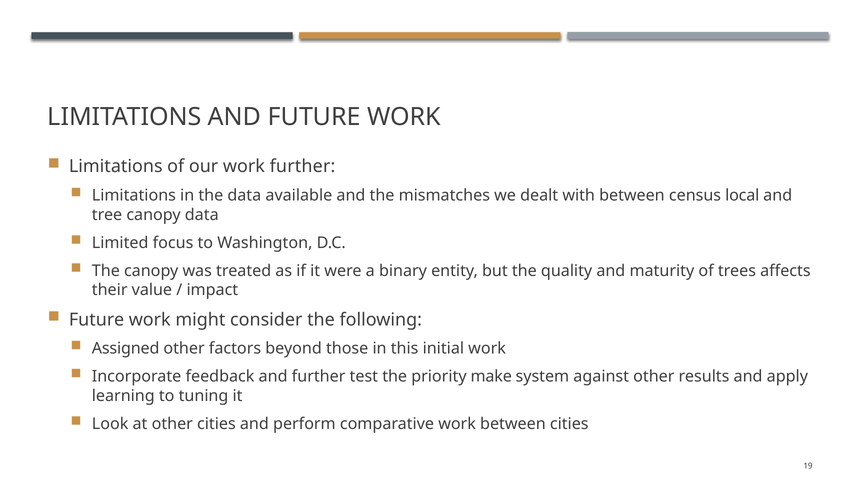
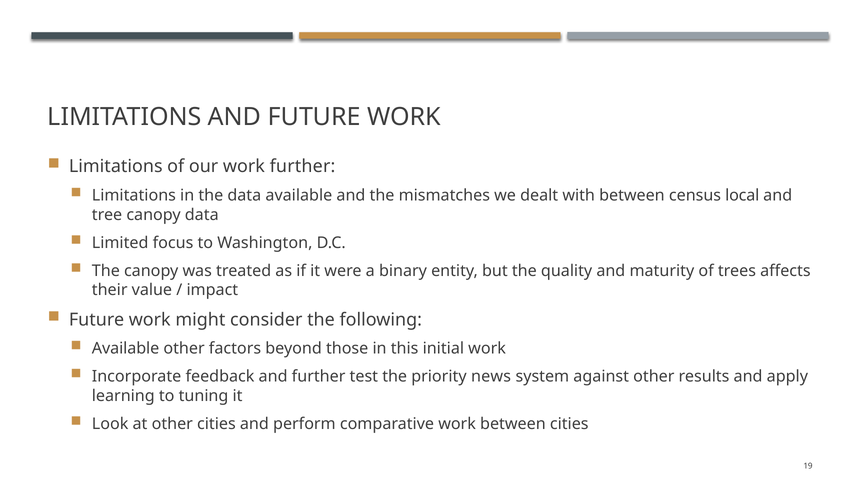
Assigned at (126, 348): Assigned -> Available
make: make -> news
